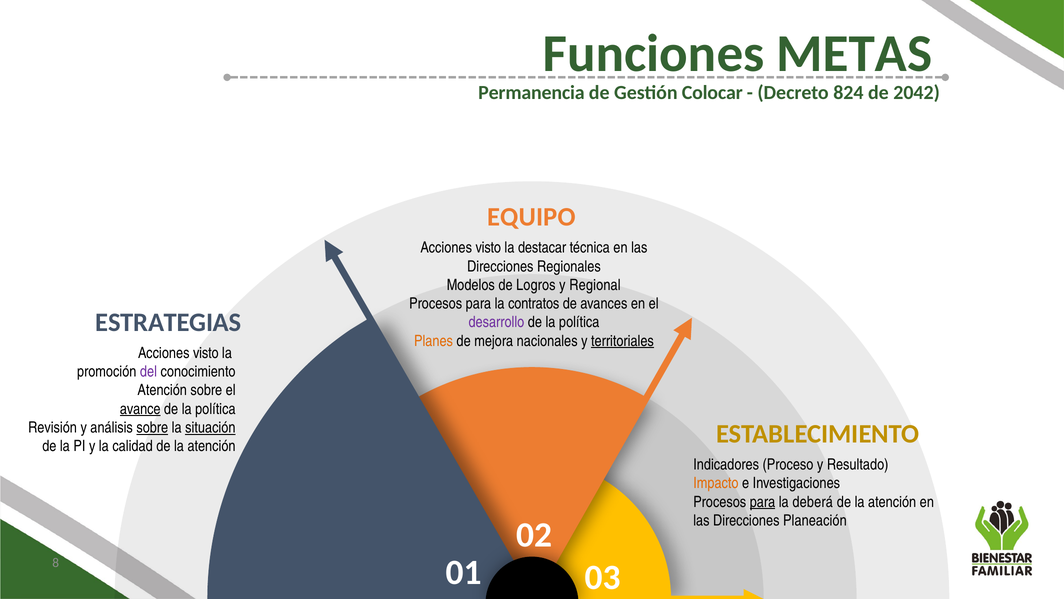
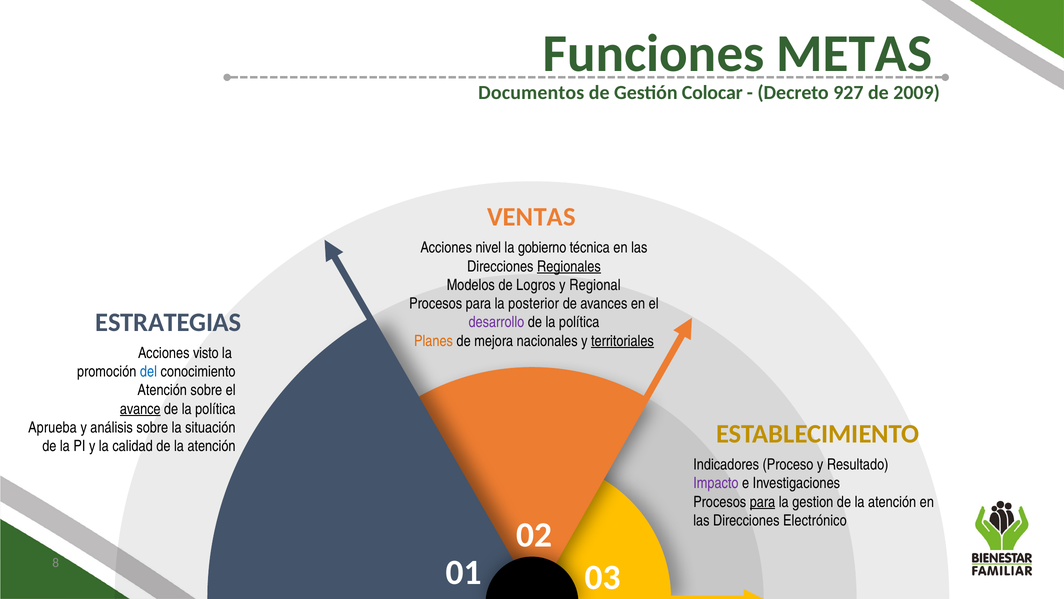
Permanencia: Permanencia -> Documentos
824: 824 -> 927
2042: 2042 -> 2009
EQUIPO: EQUIPO -> VENTAS
visto at (488, 248): visto -> nivel
destacar: destacar -> gobierno
Regionales underline: none -> present
contratos: contratos -> posterior
del colour: purple -> blue
Revisión: Revisión -> Aprueba
sobre at (152, 427) underline: present -> none
situación underline: present -> none
Impacto colour: orange -> purple
deberá: deberá -> gestion
Planeación: Planeación -> Electrónico
